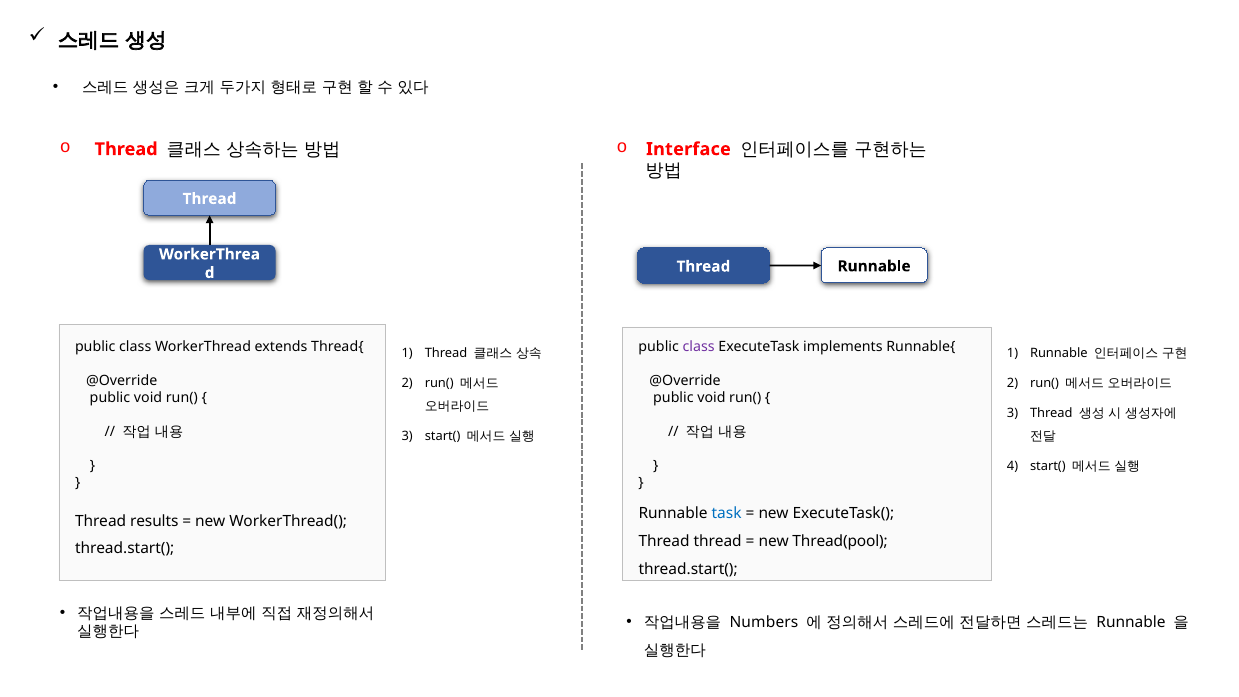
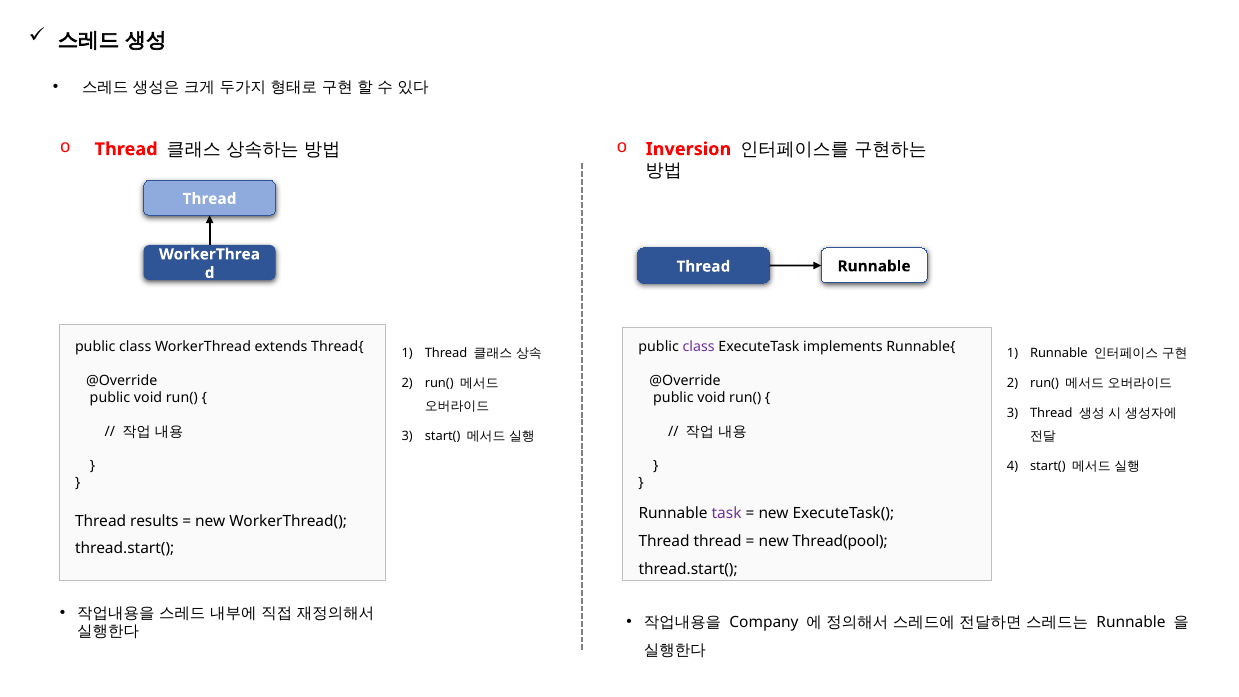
Interface: Interface -> Inversion
task colour: blue -> purple
Numbers: Numbers -> Company
